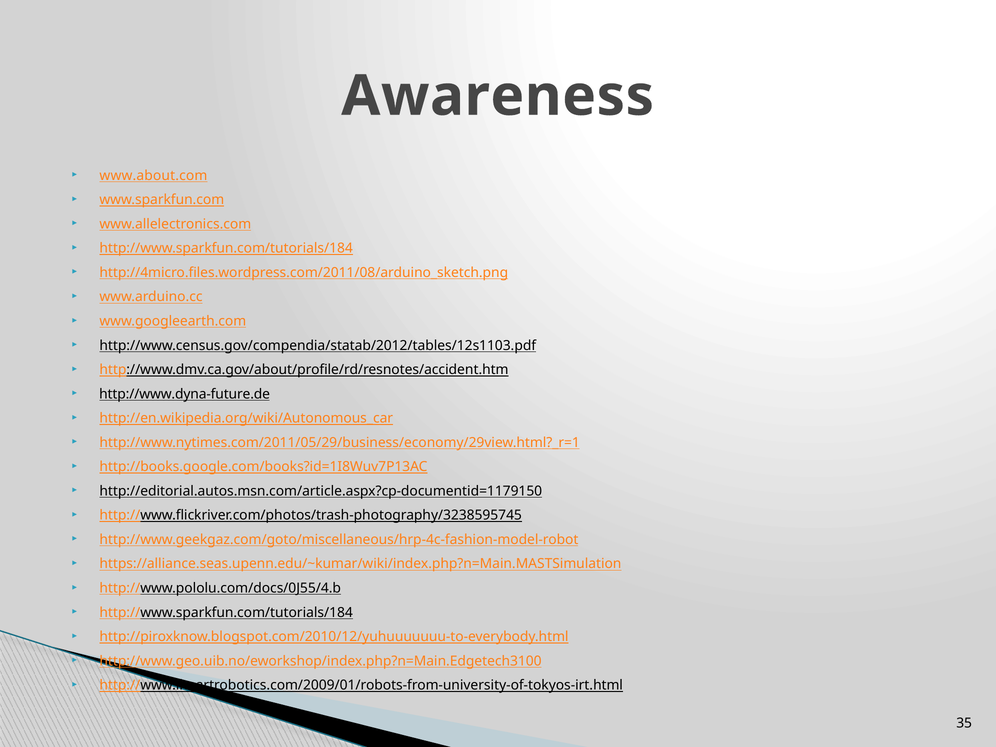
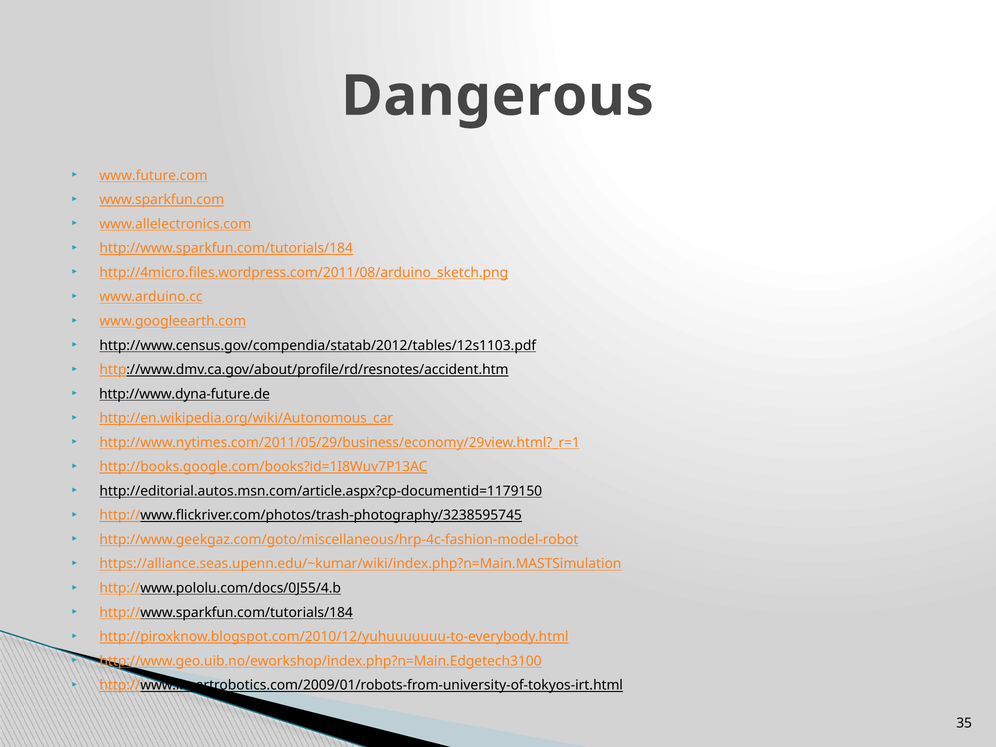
Awareness: Awareness -> Dangerous
www.about.com: www.about.com -> www.future.com
